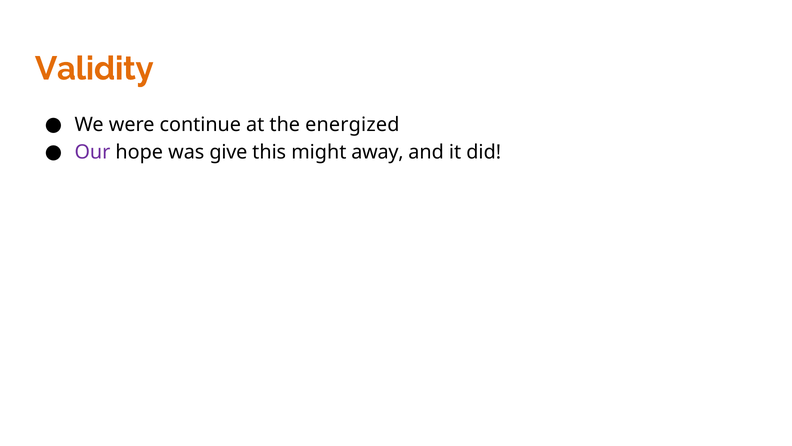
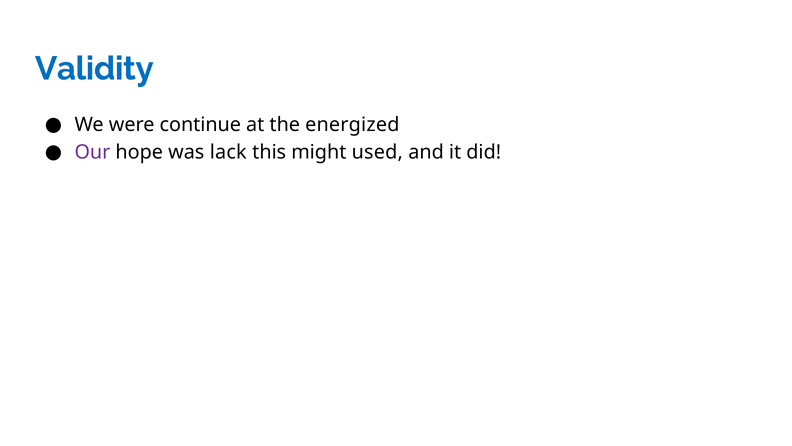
Validity colour: orange -> blue
give: give -> lack
away: away -> used
